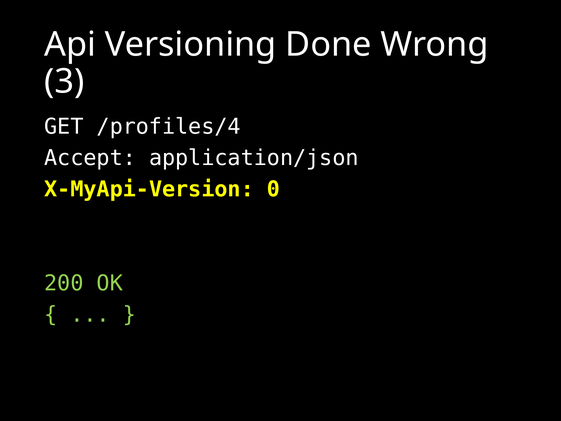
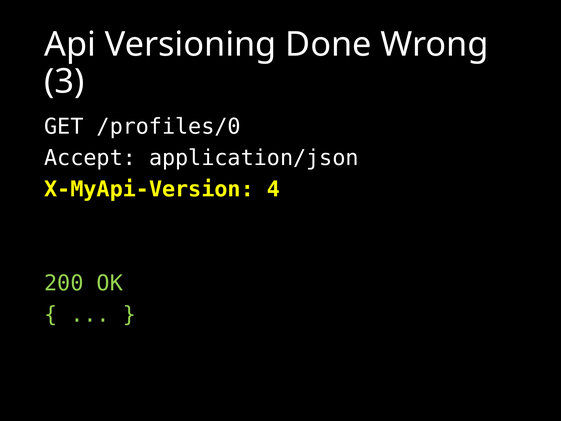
/profiles/4: /profiles/4 -> /profiles/0
0: 0 -> 4
